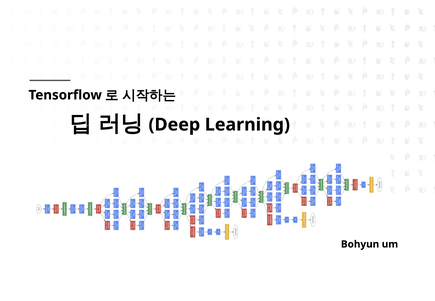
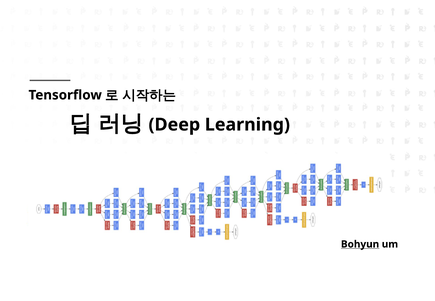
Bohyun underline: none -> present
